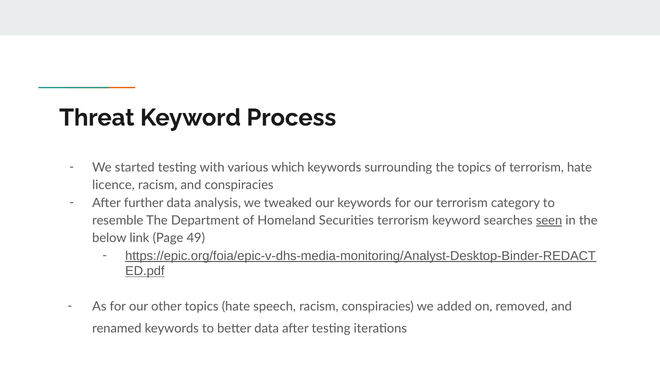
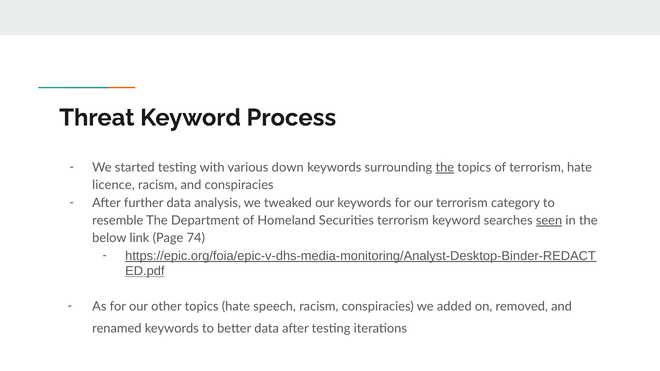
which: which -> down
the at (445, 168) underline: none -> present
49: 49 -> 74
